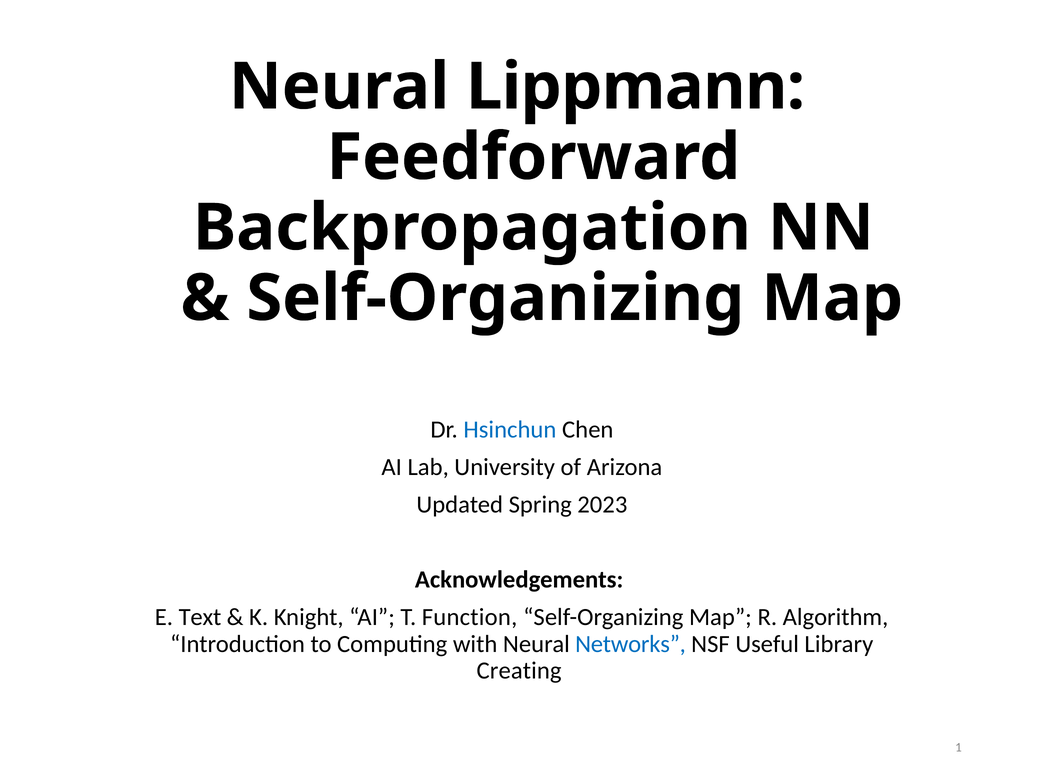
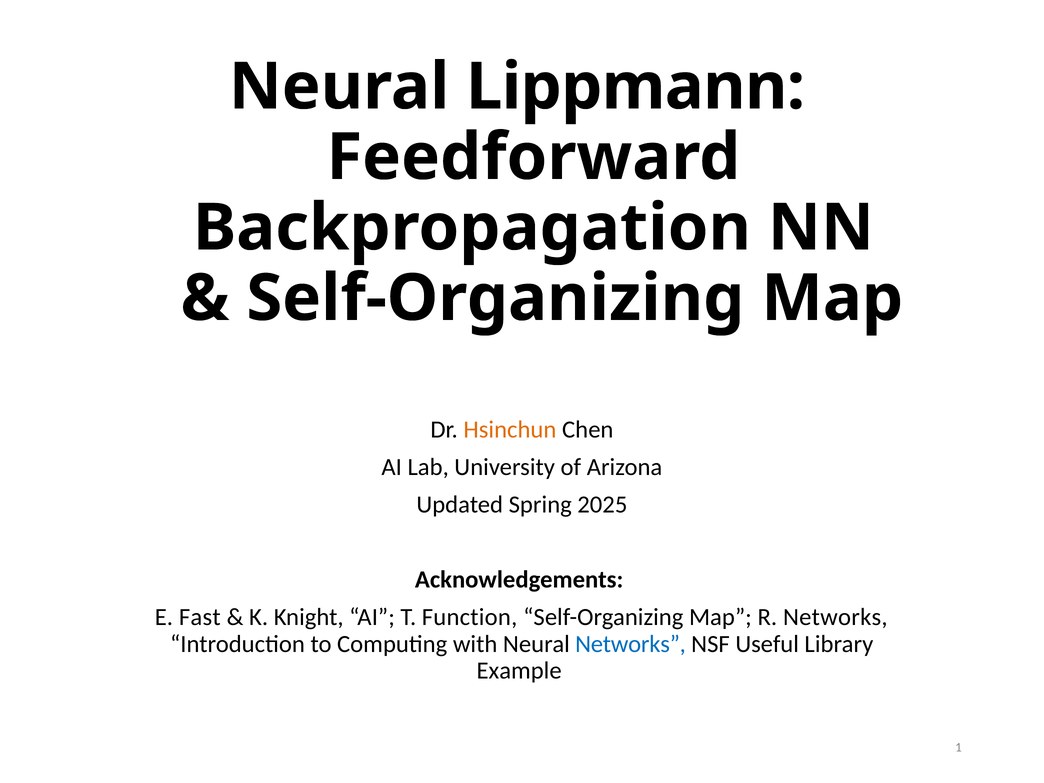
Hsinchun colour: blue -> orange
2023: 2023 -> 2025
Text: Text -> Fast
R Algorithm: Algorithm -> Networks
Creating: Creating -> Example
